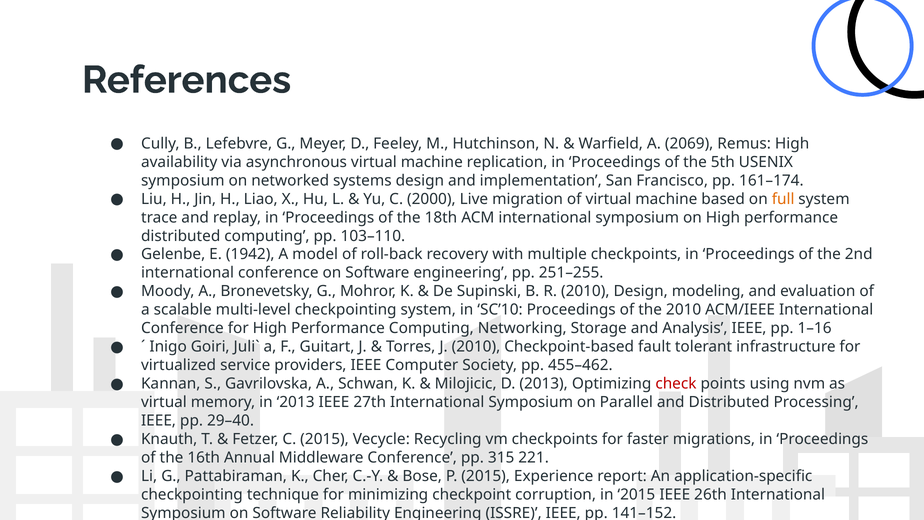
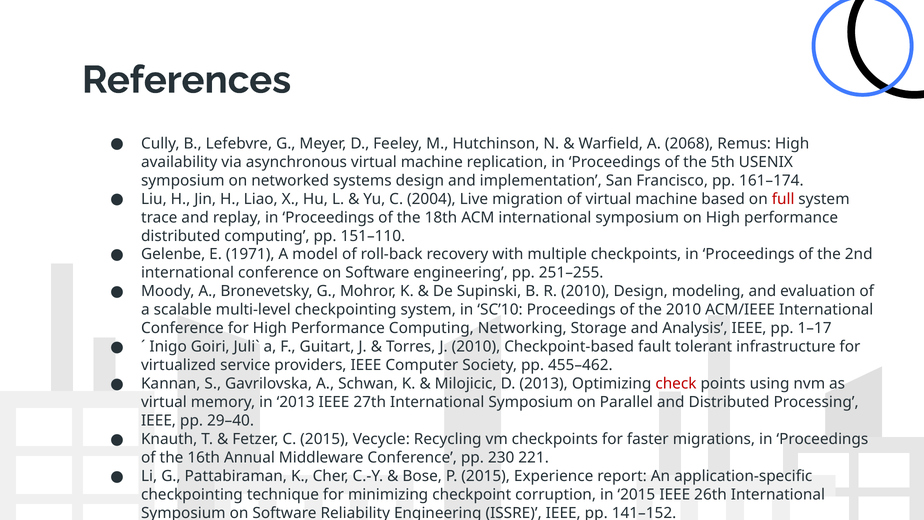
2069: 2069 -> 2068
2000: 2000 -> 2004
full colour: orange -> red
103–110: 103–110 -> 151–110
1942: 1942 -> 1971
1–16: 1–16 -> 1–17
315: 315 -> 230
